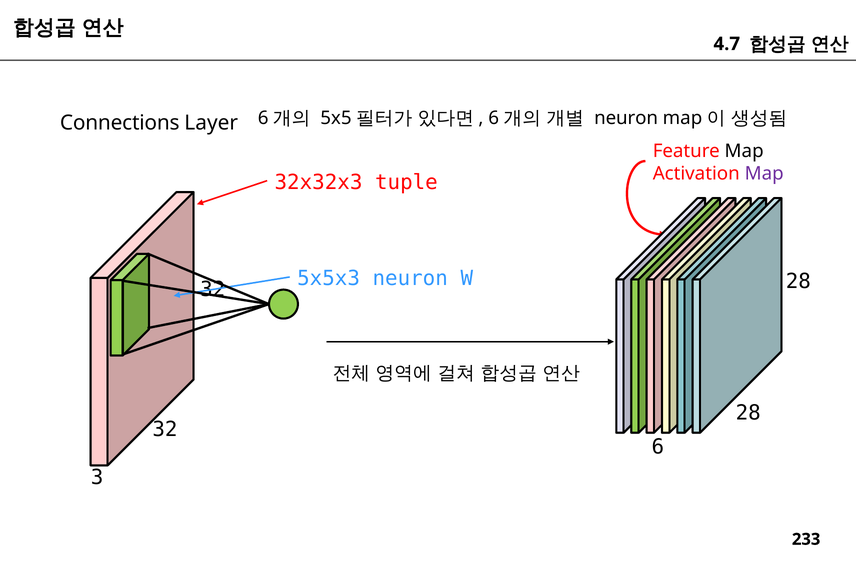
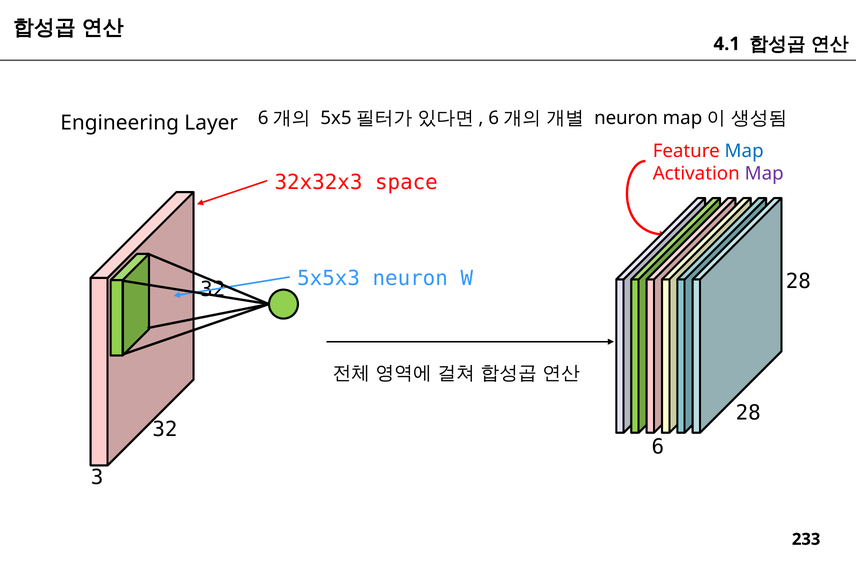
4.7: 4.7 -> 4.1
Connections: Connections -> Engineering
Map at (744, 151) colour: black -> blue
tuple: tuple -> space
